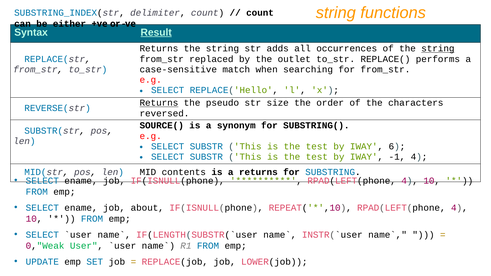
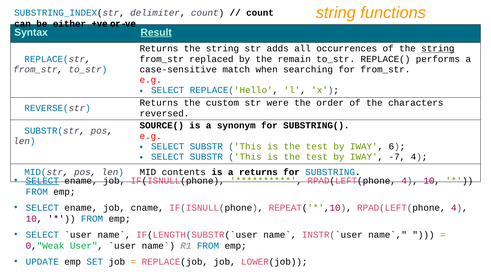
outlet: outlet -> remain
Returns at (159, 103) underline: present -> none
pseudo: pseudo -> custom
size: size -> were
-1: -1 -> -7
SELECT at (42, 181) underline: none -> present
about: about -> cname
